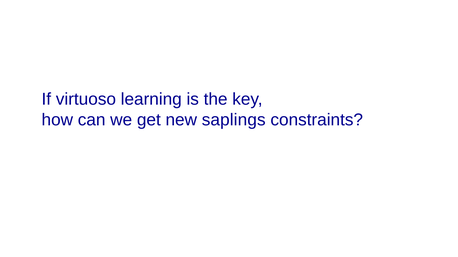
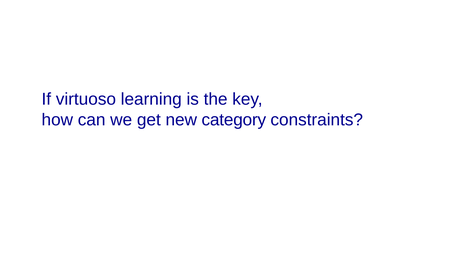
saplings: saplings -> category
